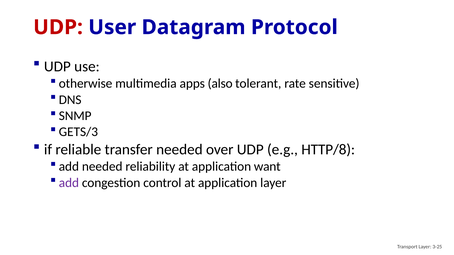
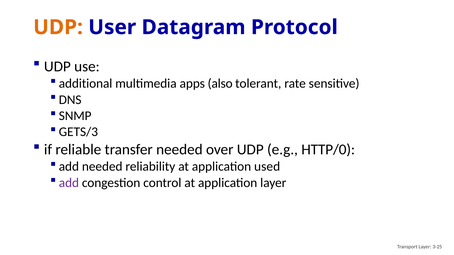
UDP at (58, 27) colour: red -> orange
otherwise: otherwise -> additional
HTTP/8: HTTP/8 -> HTTP/0
want: want -> used
